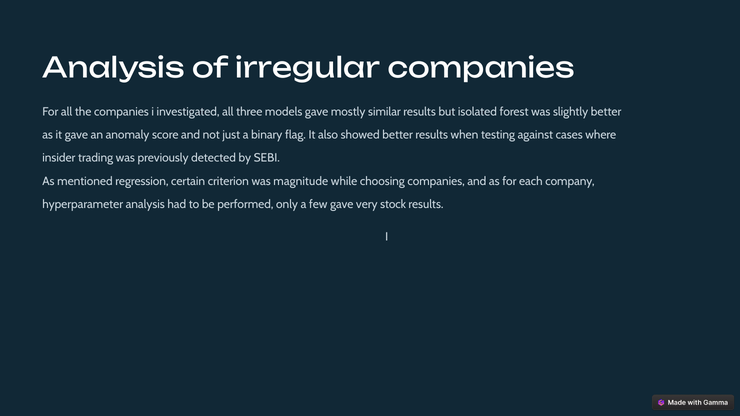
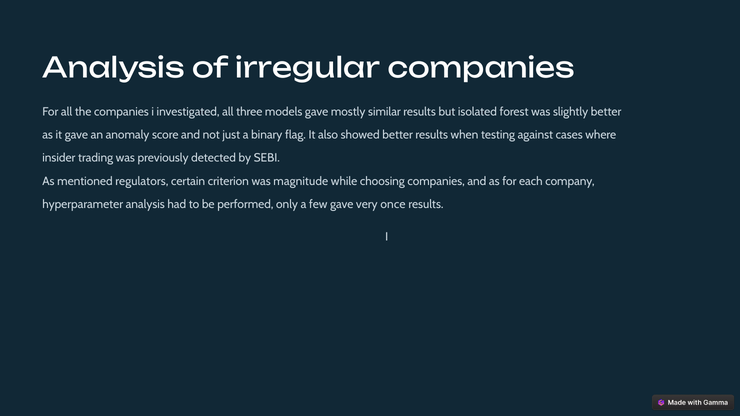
regression: regression -> regulators
stock: stock -> once
